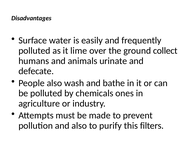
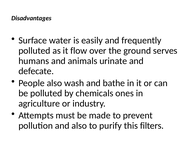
lime: lime -> flow
collect: collect -> serves
